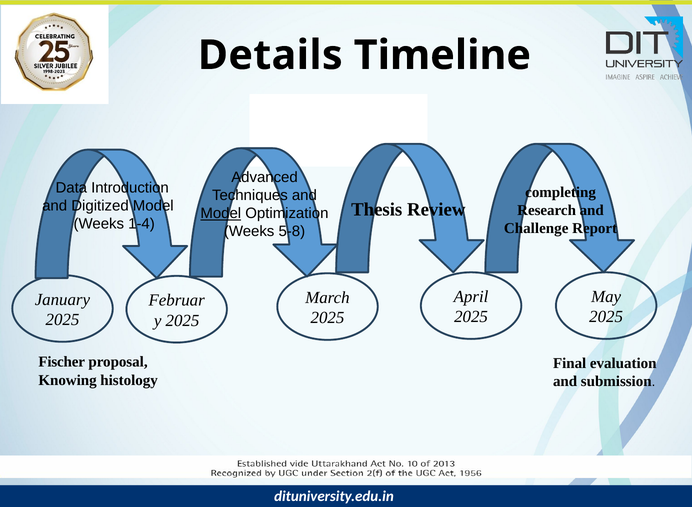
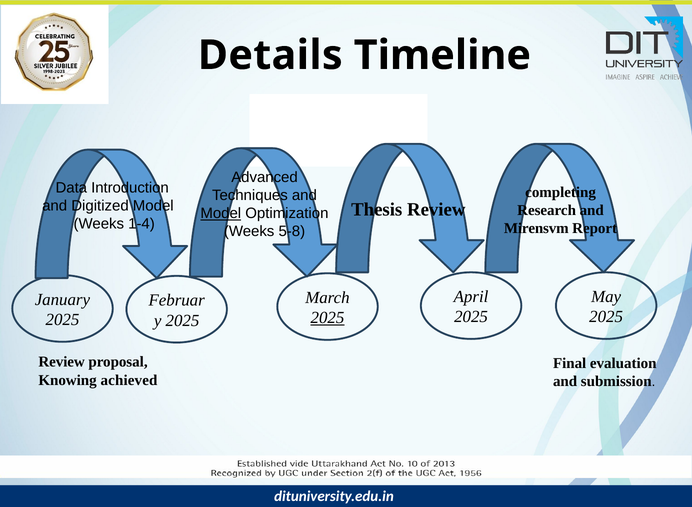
Challenge: Challenge -> Mirensvm
2025 at (327, 318) underline: none -> present
Fischer at (62, 362): Fischer -> Review
histology: histology -> achieved
